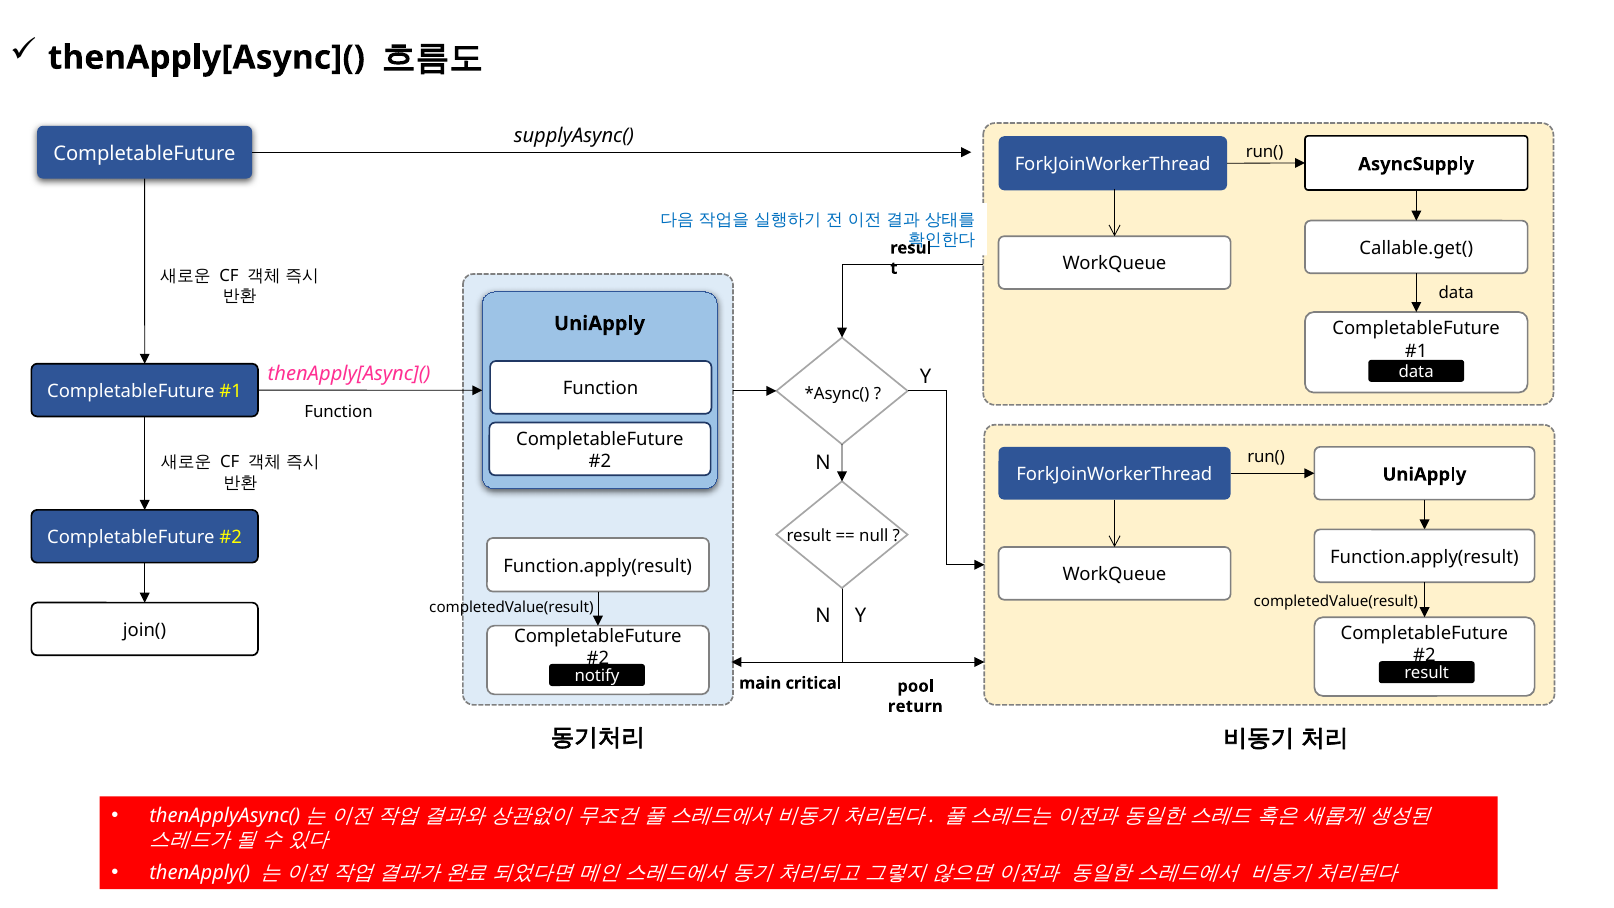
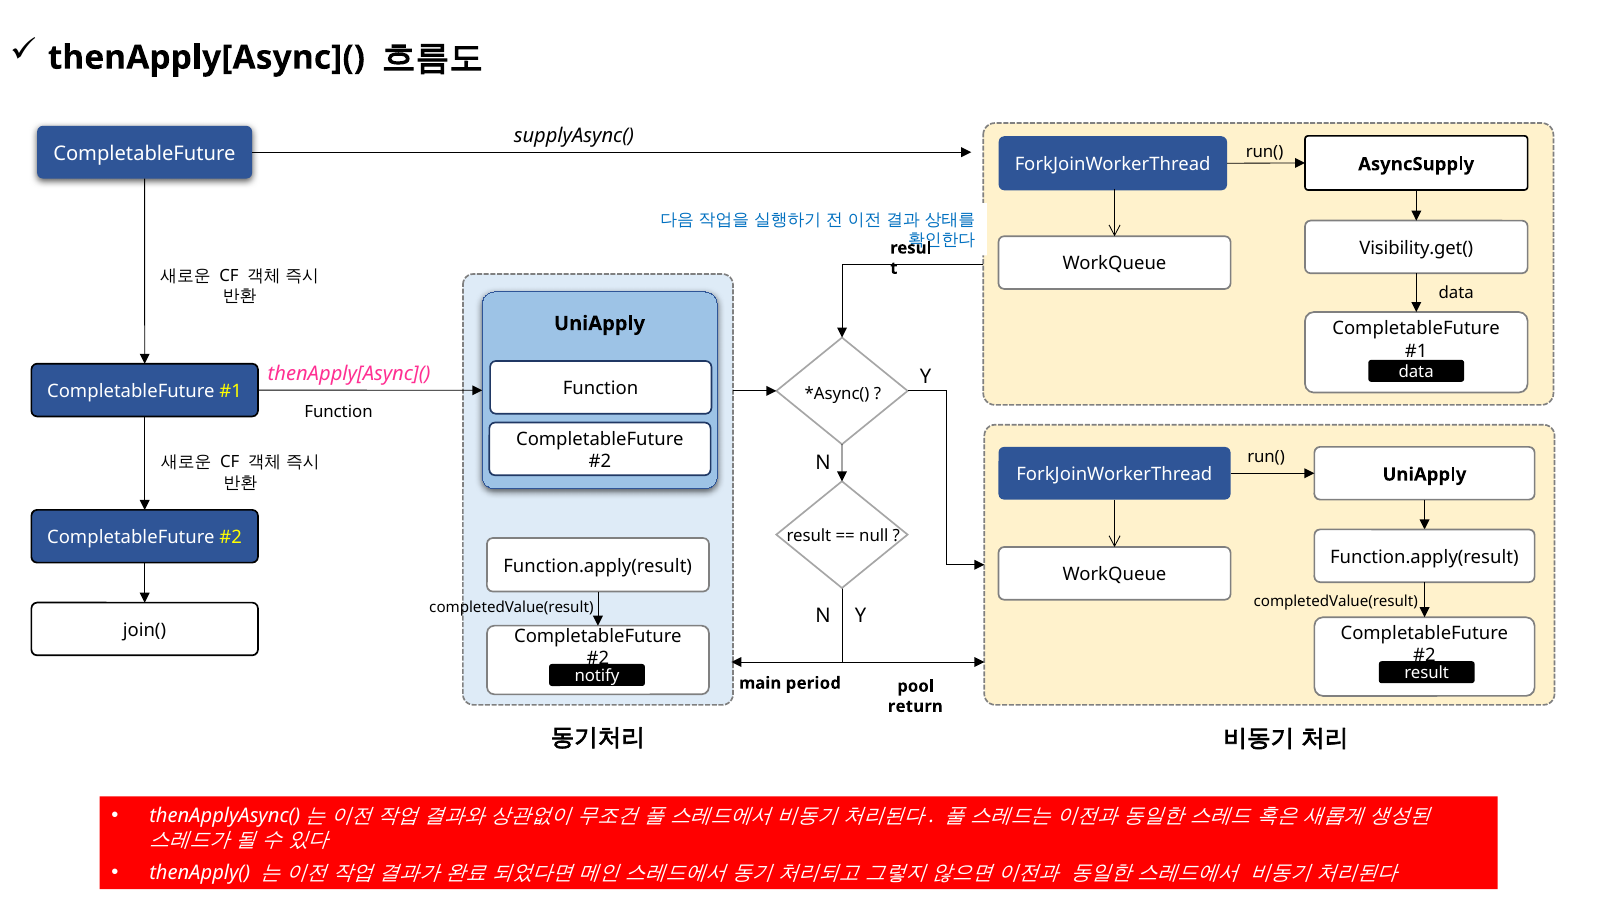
Callable.get(: Callable.get( -> Visibility.get(
critical: critical -> period
